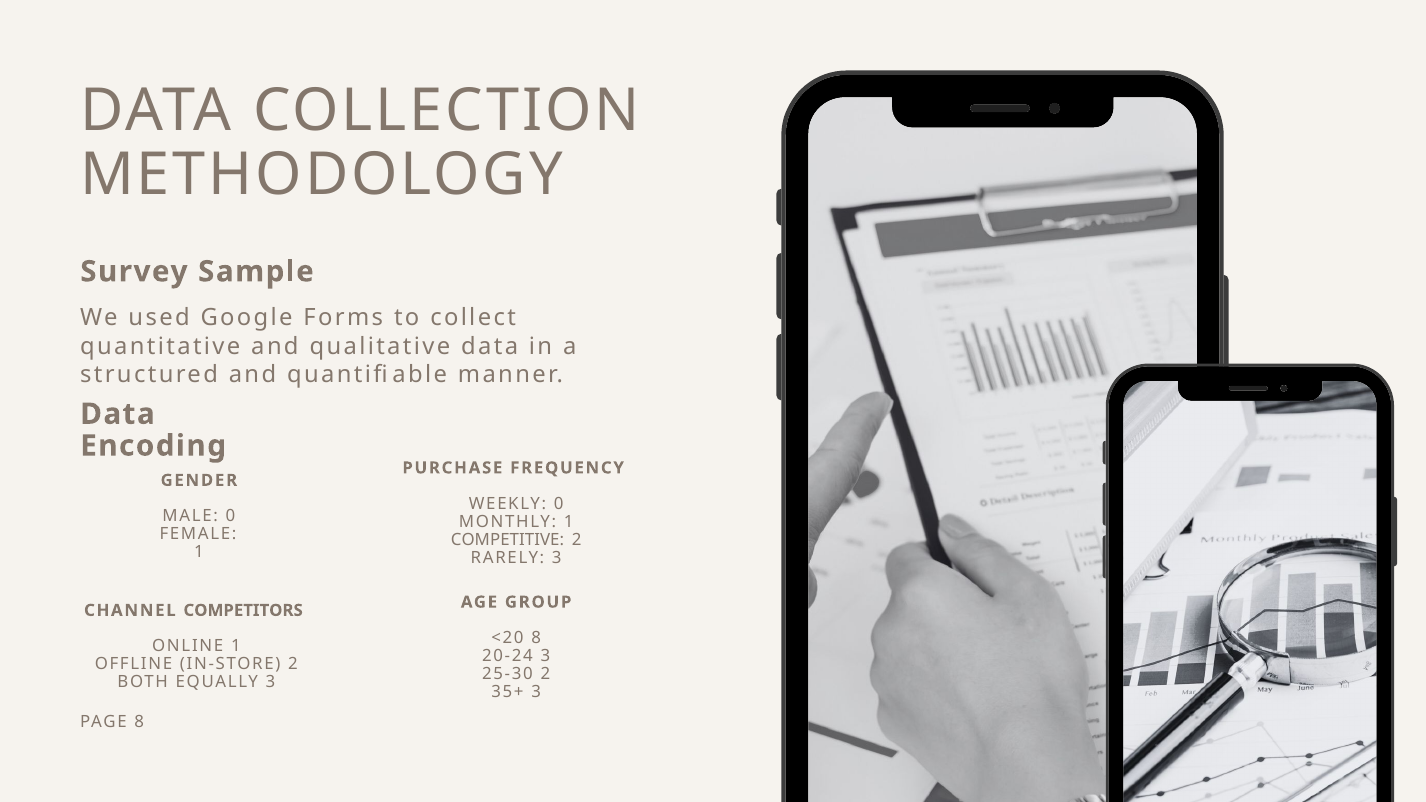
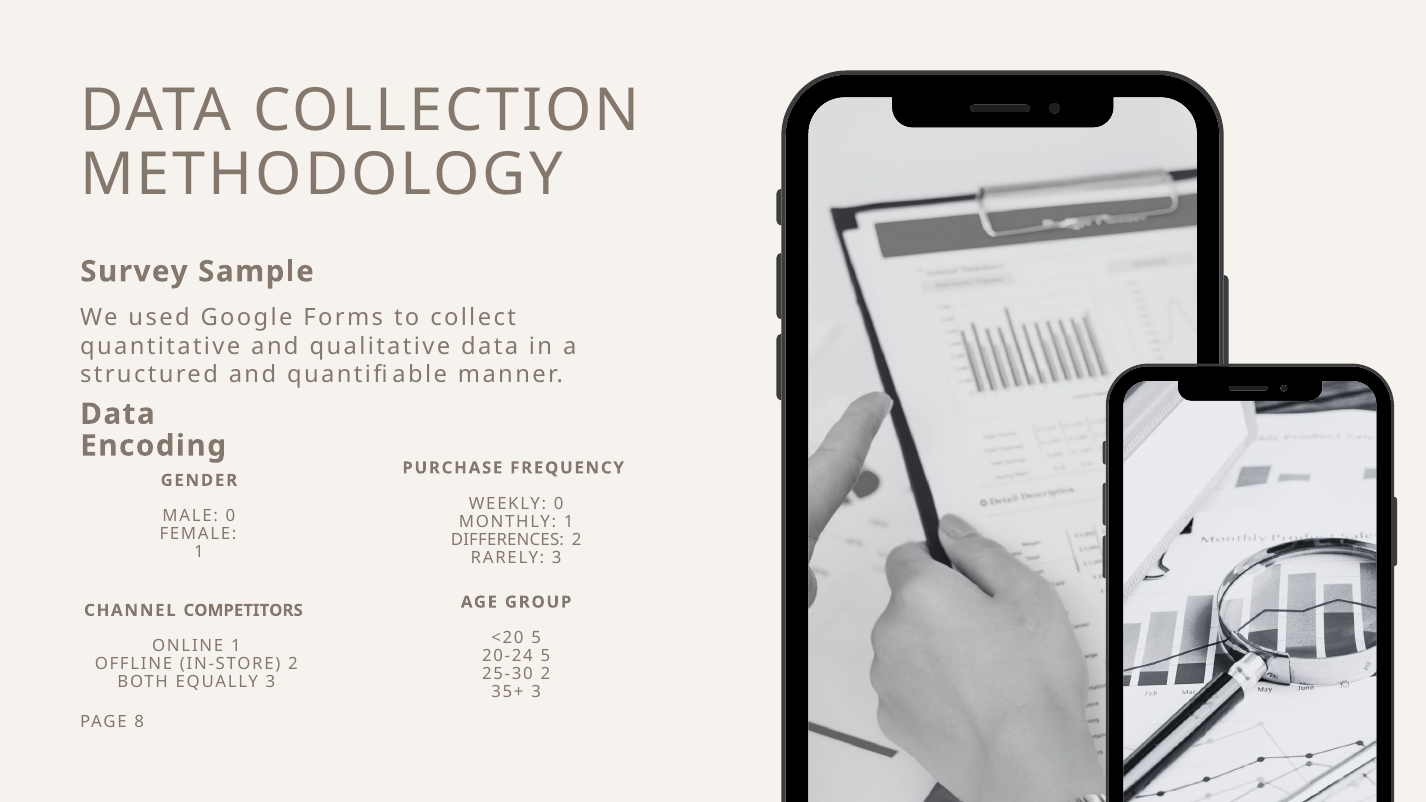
COMPETITIVE: COMPETITIVE -> DIFFERENCES
<20 8: 8 -> 5
20-24 3: 3 -> 5
